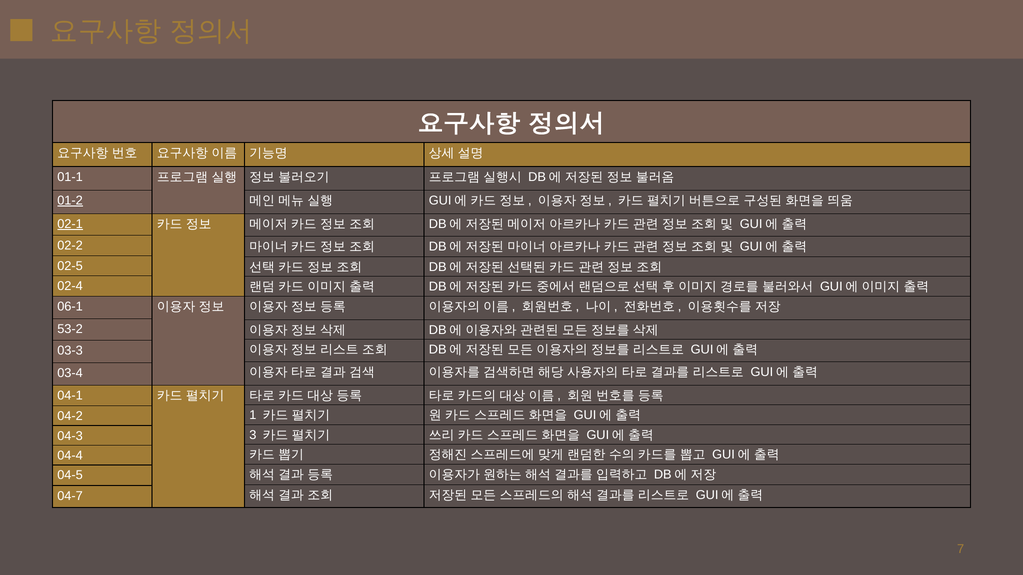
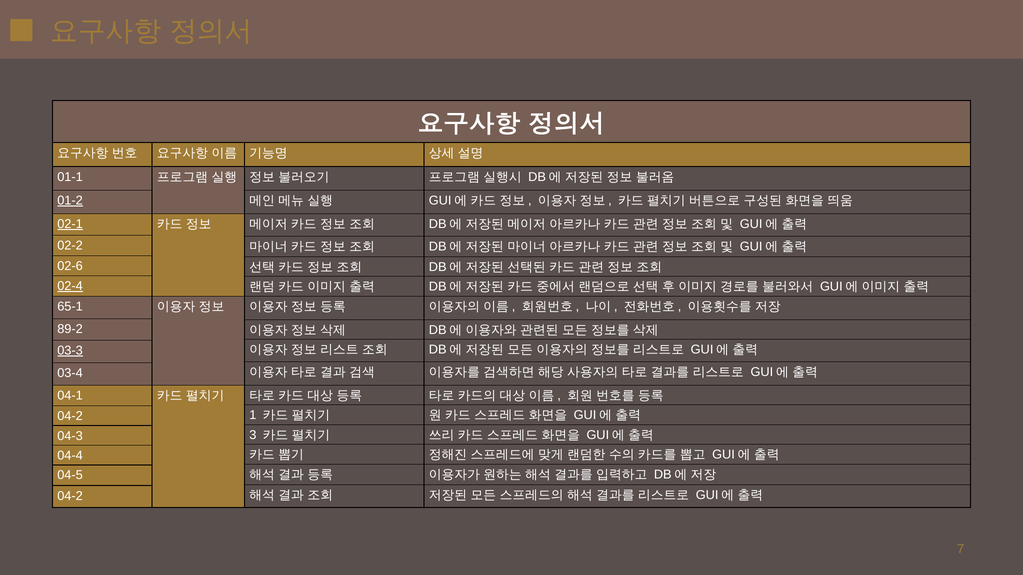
02-5: 02-5 -> 02-6
02-4 underline: none -> present
06-1: 06-1 -> 65-1
53-2: 53-2 -> 89-2
03-3 underline: none -> present
04-7 at (70, 496): 04-7 -> 04-2
